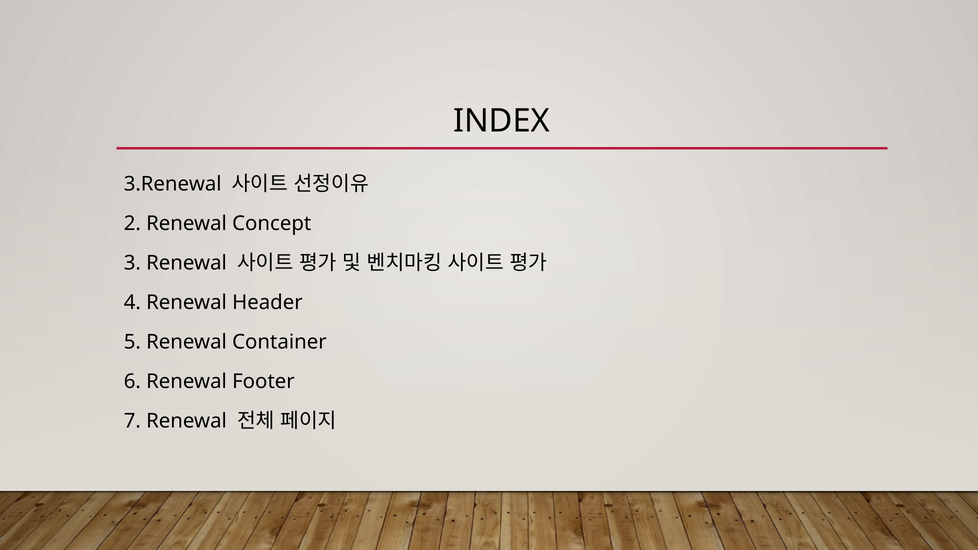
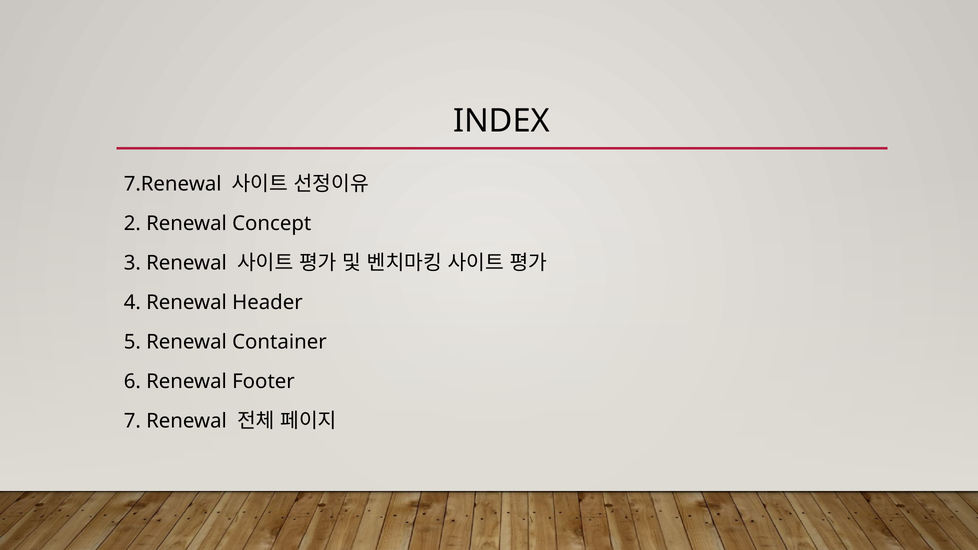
3.Renewal: 3.Renewal -> 7.Renewal
